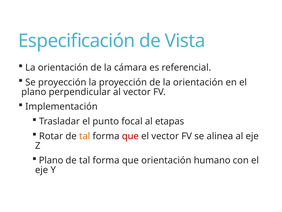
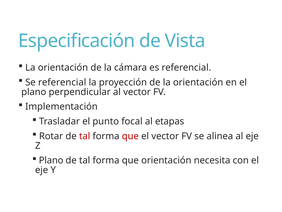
Se proyección: proyección -> referencial
tal at (85, 136) colour: orange -> red
humano: humano -> necesita
